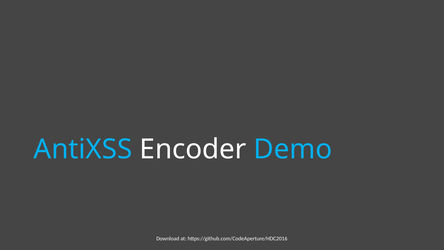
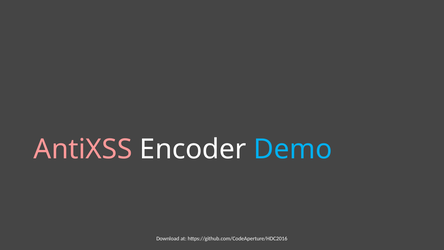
AntiXSS colour: light blue -> pink
